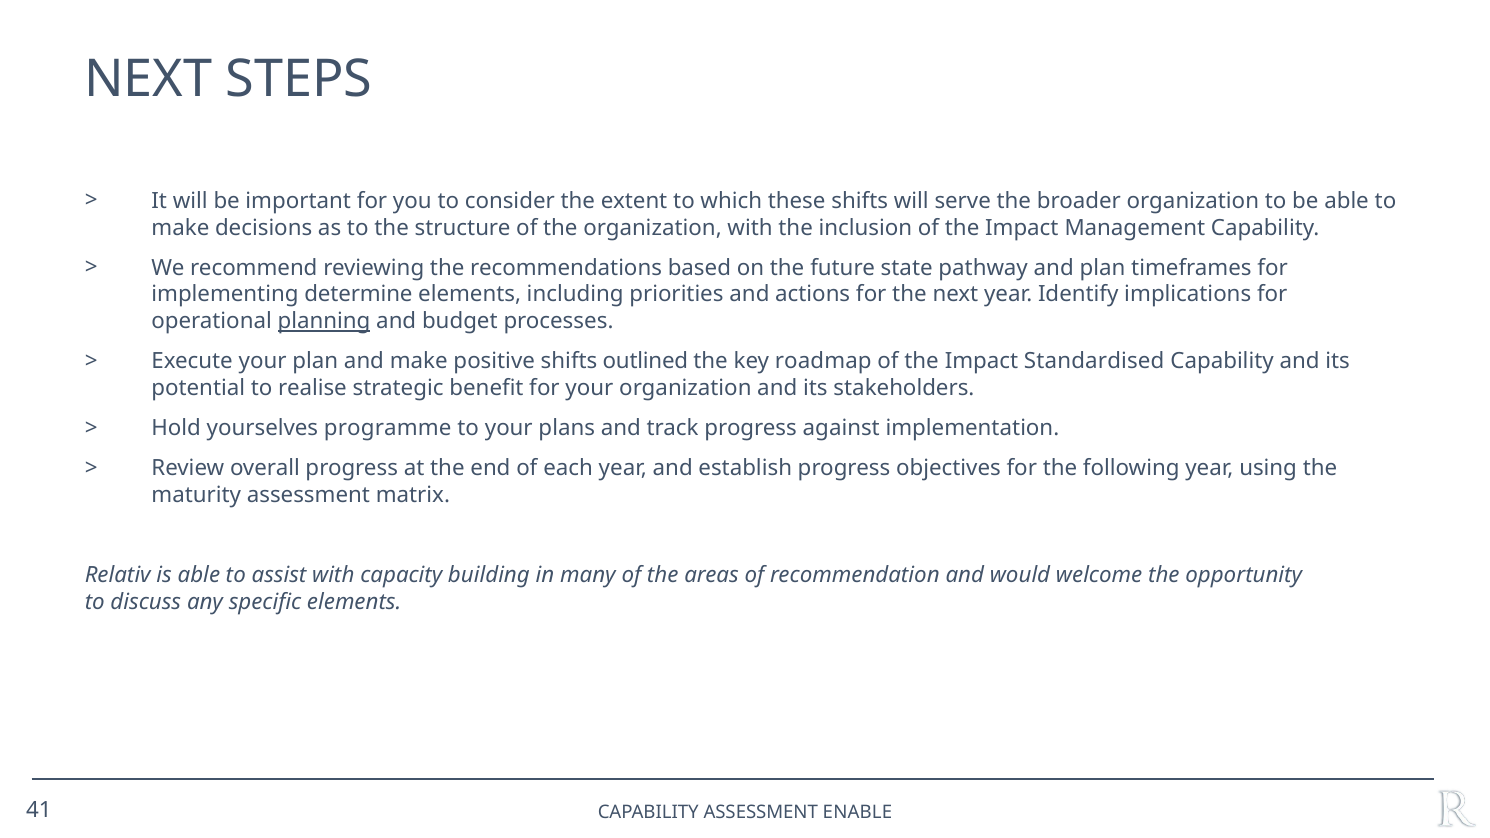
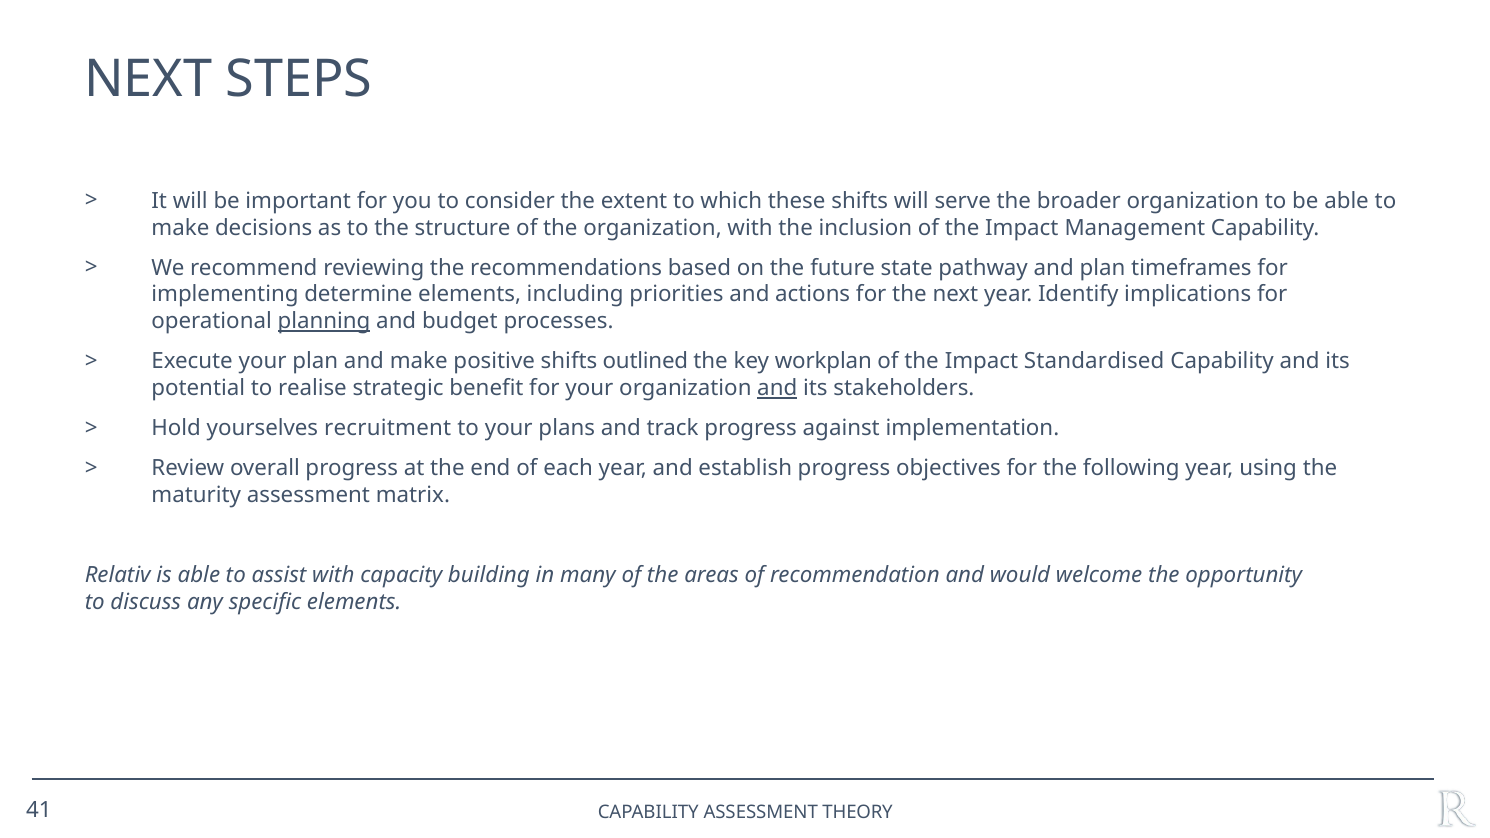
roadmap: roadmap -> workplan
and at (777, 388) underline: none -> present
programme: programme -> recruitment
ENABLE: ENABLE -> THEORY
